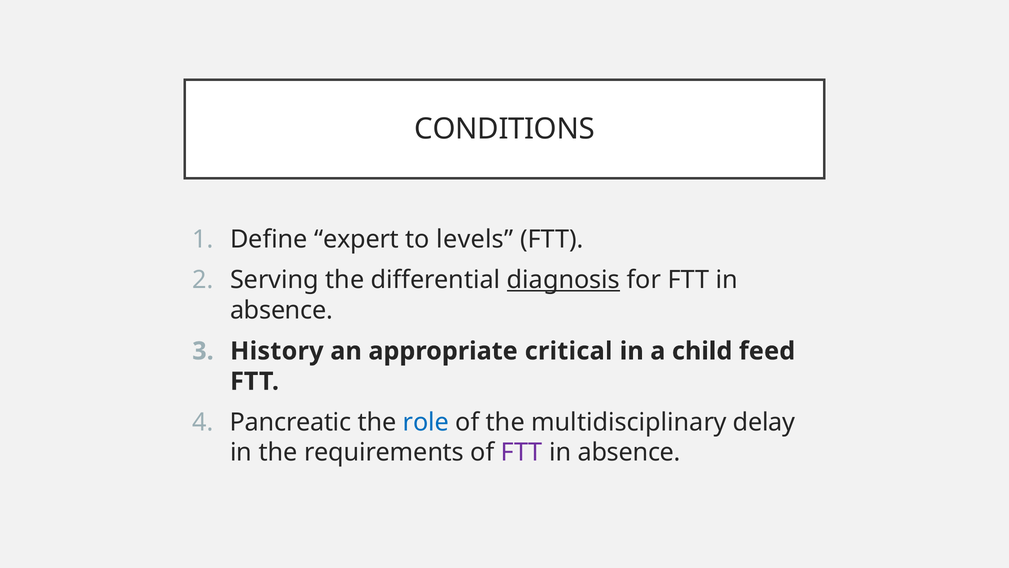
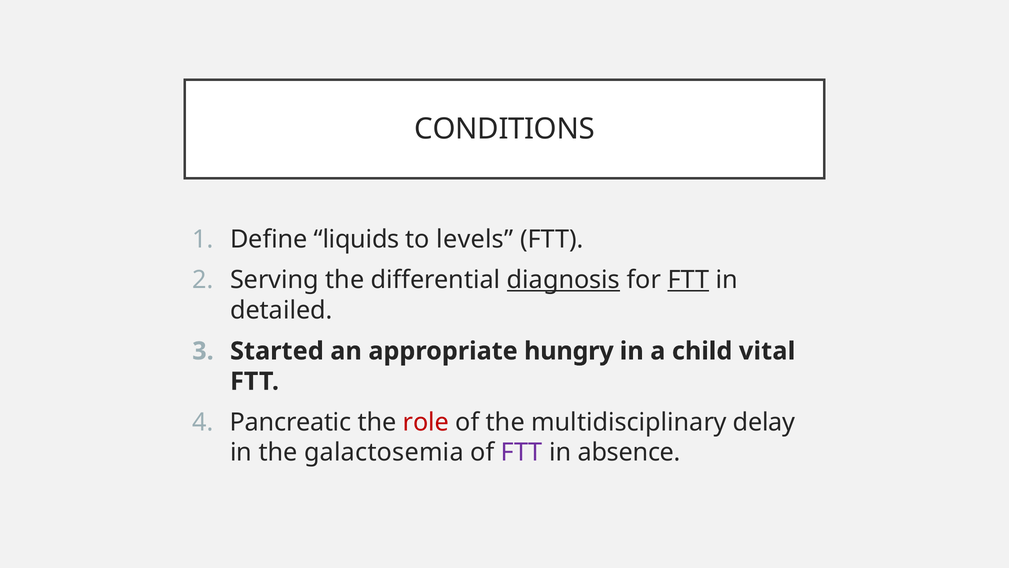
expert: expert -> liquids
FTT at (688, 280) underline: none -> present
absence at (281, 310): absence -> detailed
History: History -> Started
critical: critical -> hungry
feed: feed -> vital
role colour: blue -> red
requirements: requirements -> galactosemia
